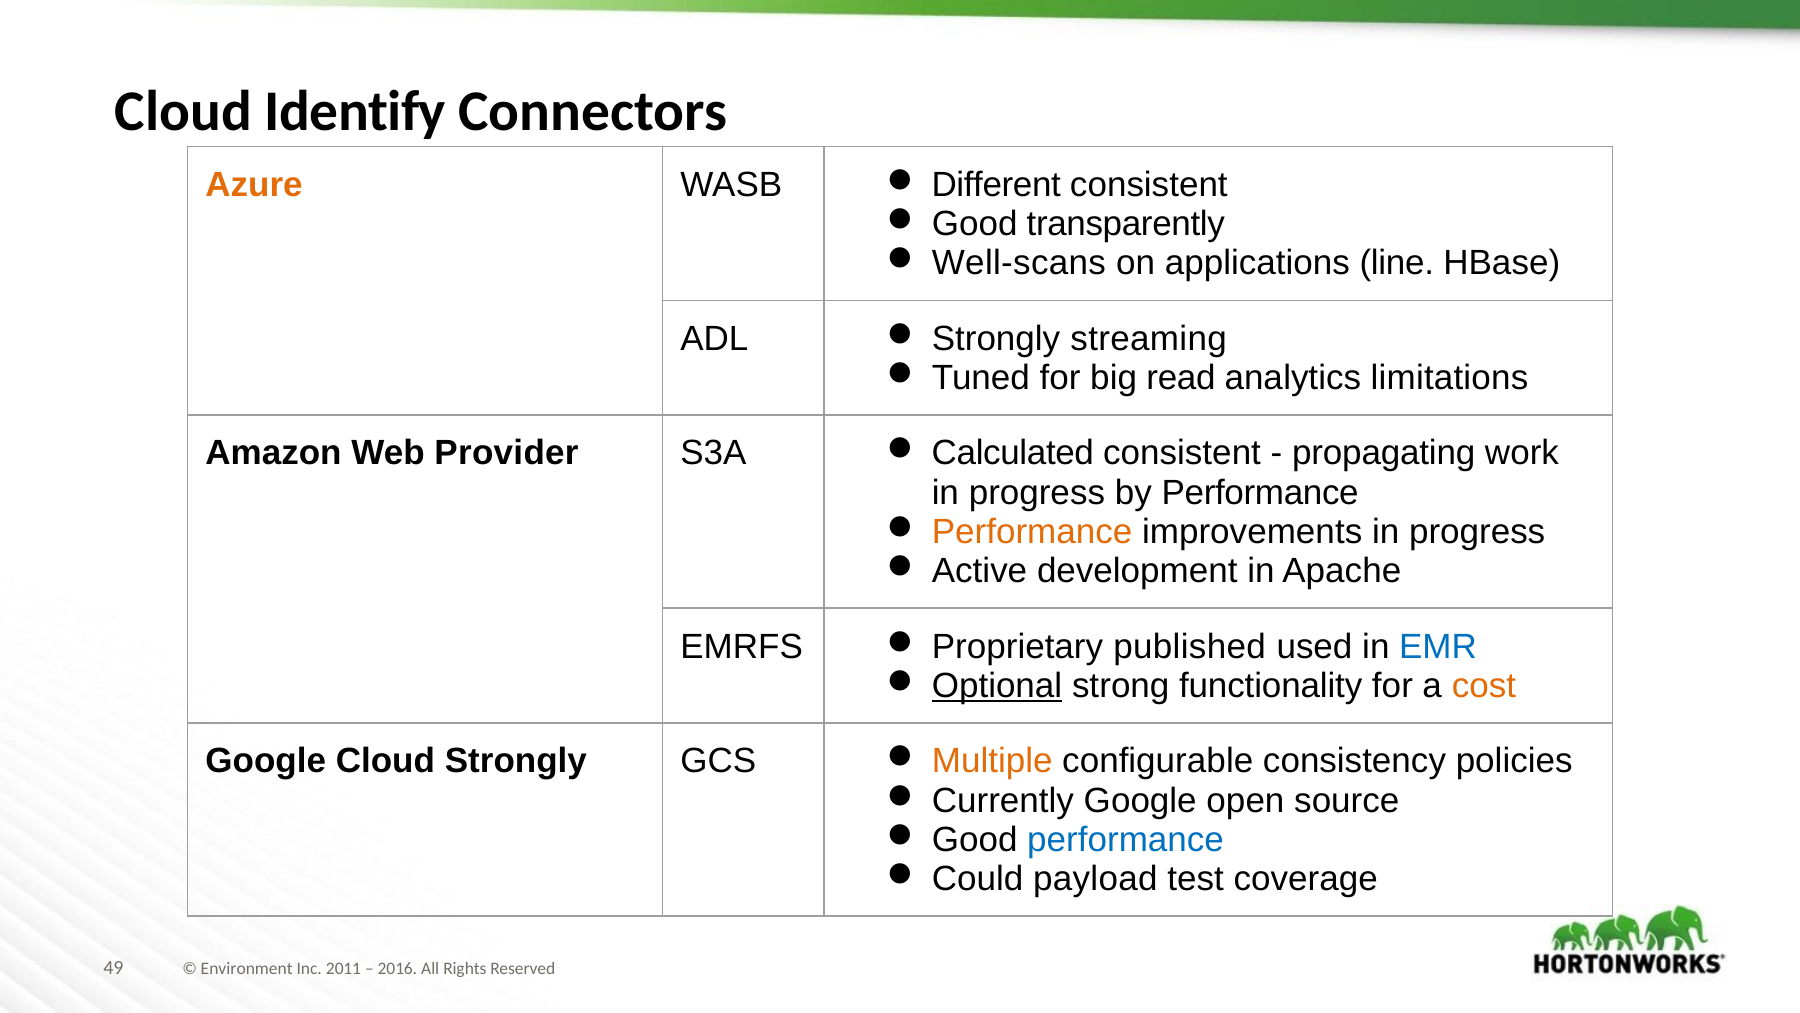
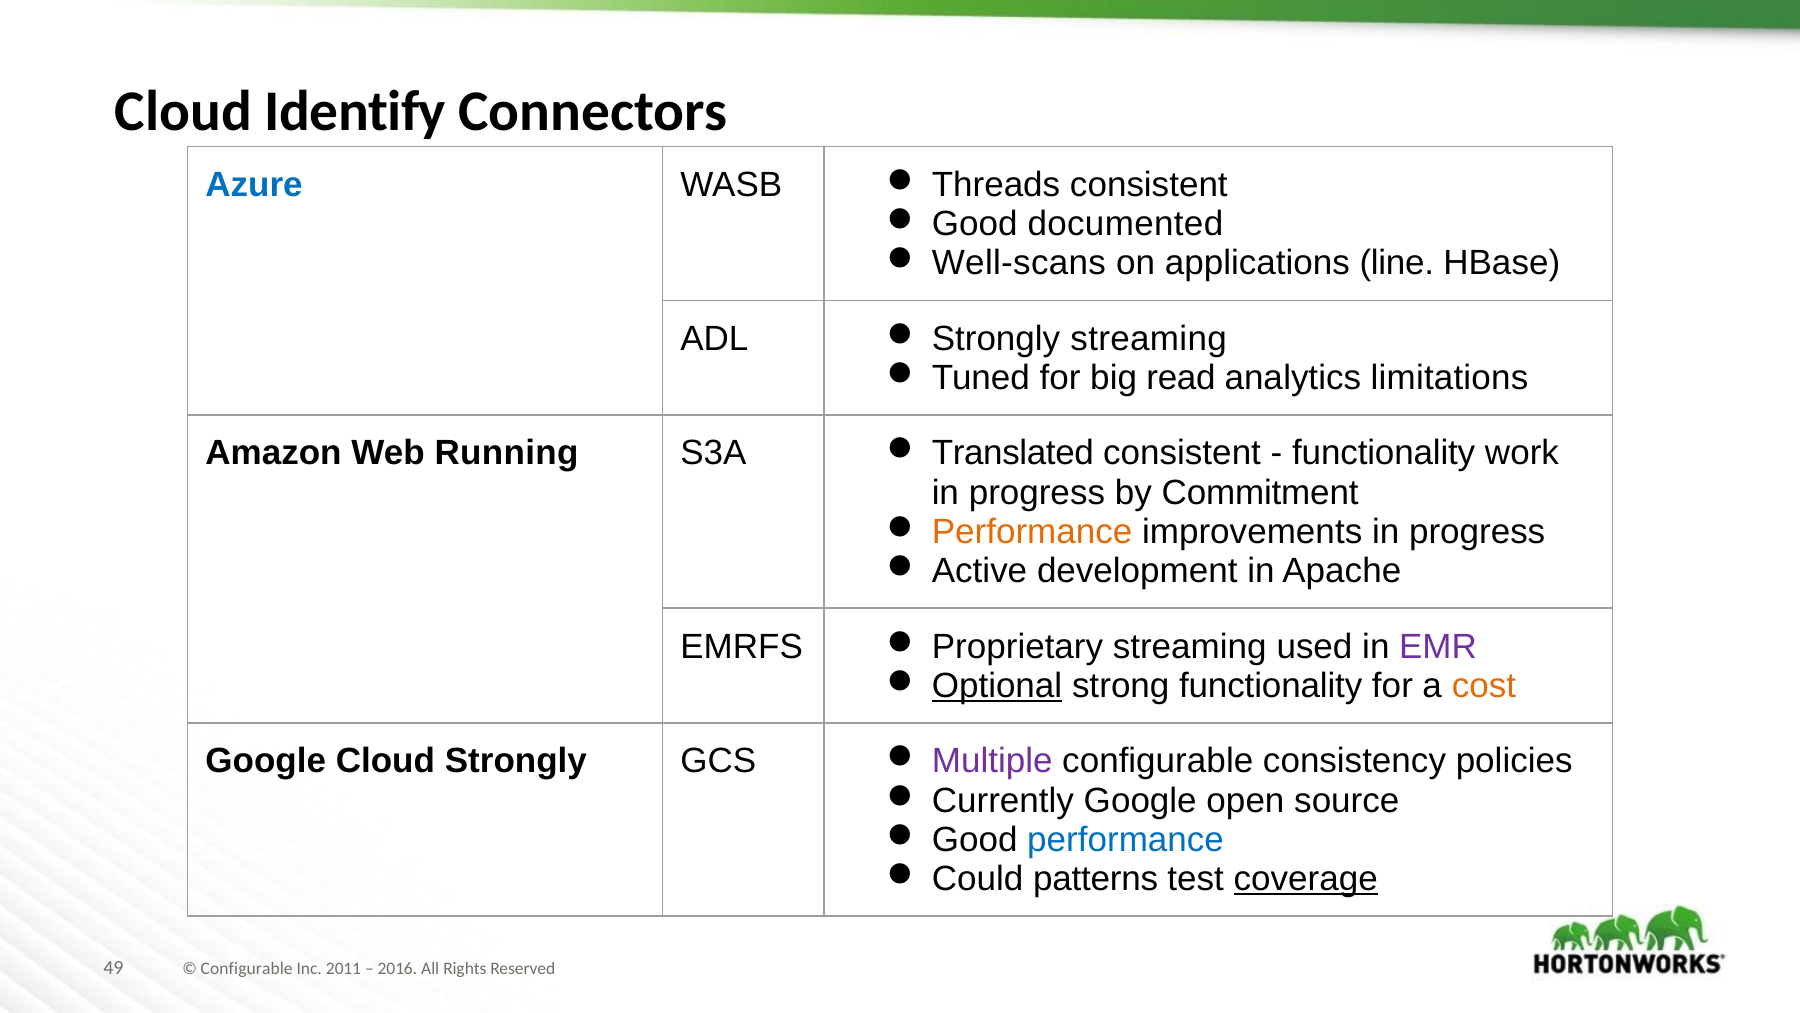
Azure colour: orange -> blue
Different: Different -> Threads
transparently: transparently -> documented
Provider: Provider -> Running
Calculated: Calculated -> Translated
propagating at (1384, 453): propagating -> functionality
by Performance: Performance -> Commitment
Proprietary published: published -> streaming
EMR colour: blue -> purple
Multiple colour: orange -> purple
payload: payload -> patterns
coverage underline: none -> present
Environment at (247, 968): Environment -> Configurable
